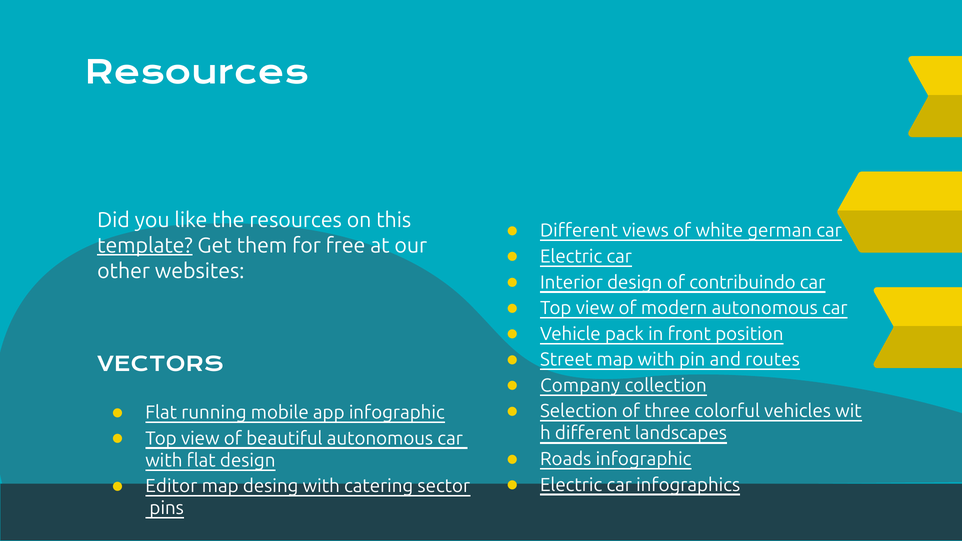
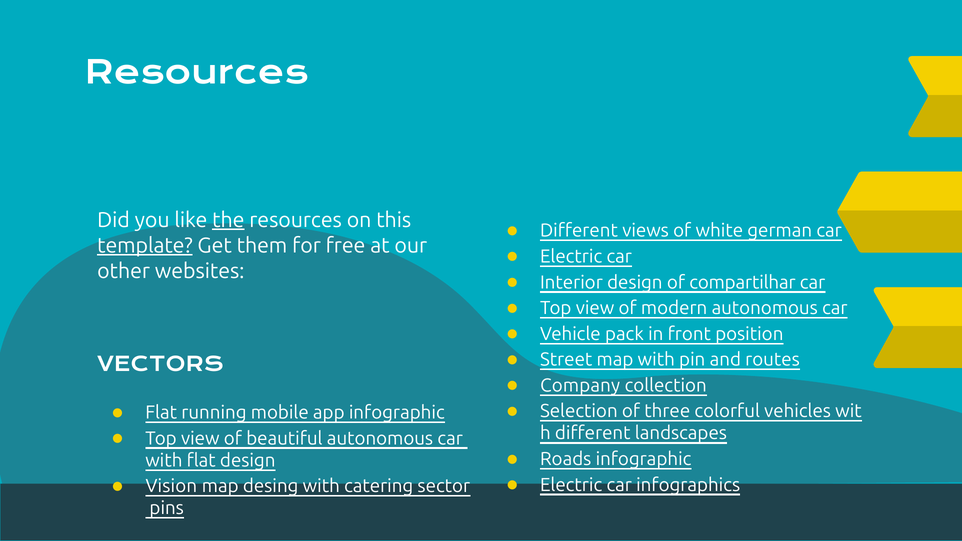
the underline: none -> present
contribuindo: contribuindo -> compartilhar
Editor: Editor -> Vision
